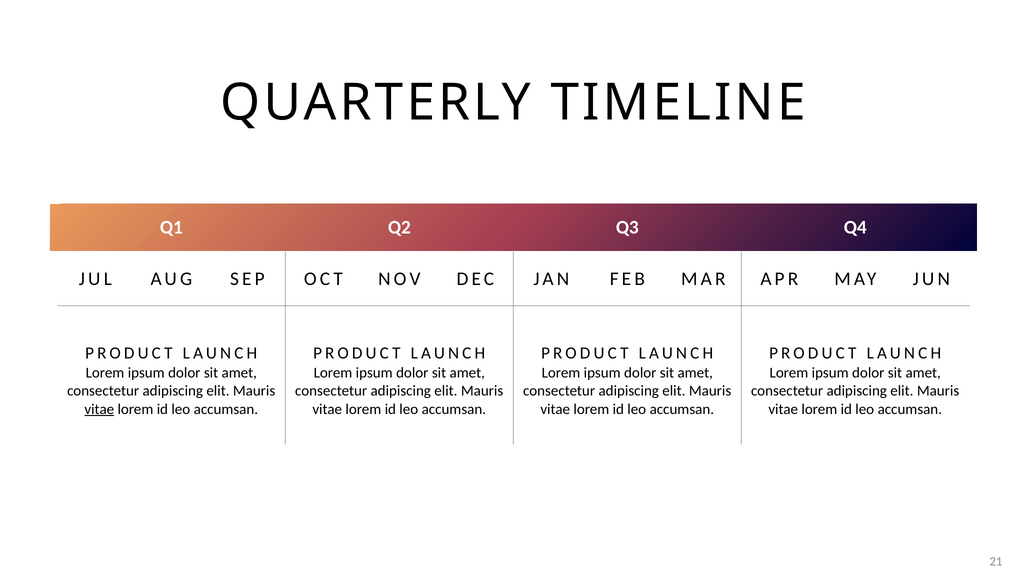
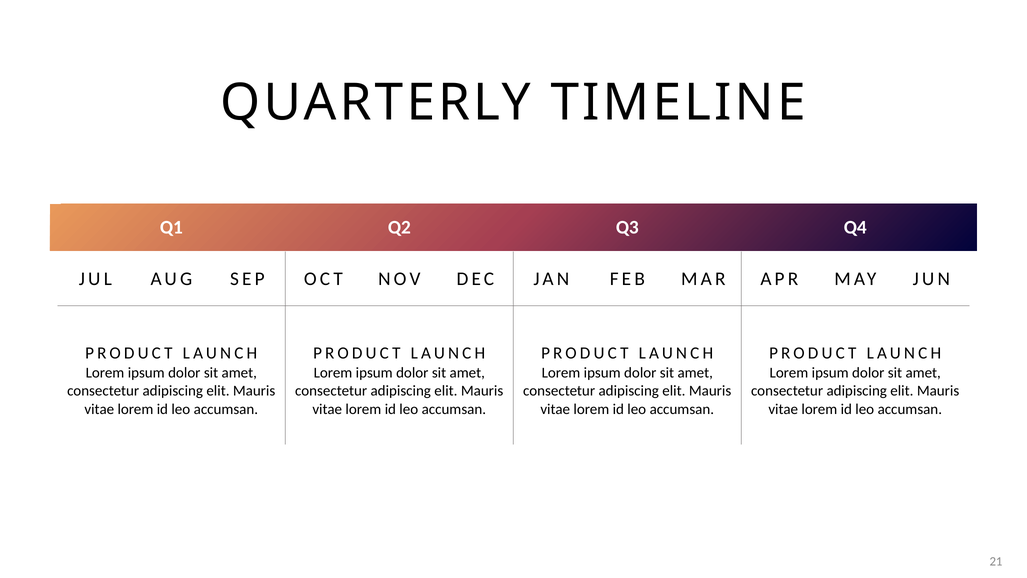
vitae at (99, 409) underline: present -> none
